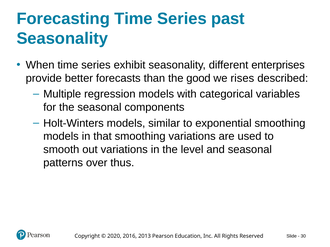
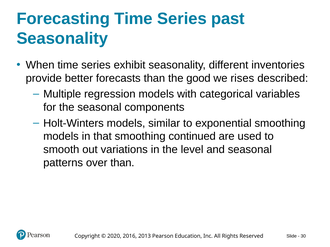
enterprises: enterprises -> inventories
smoothing variations: variations -> continued
over thus: thus -> than
